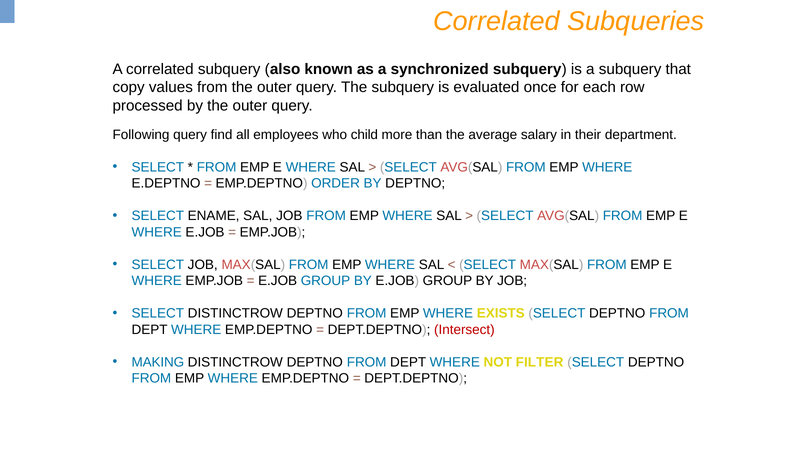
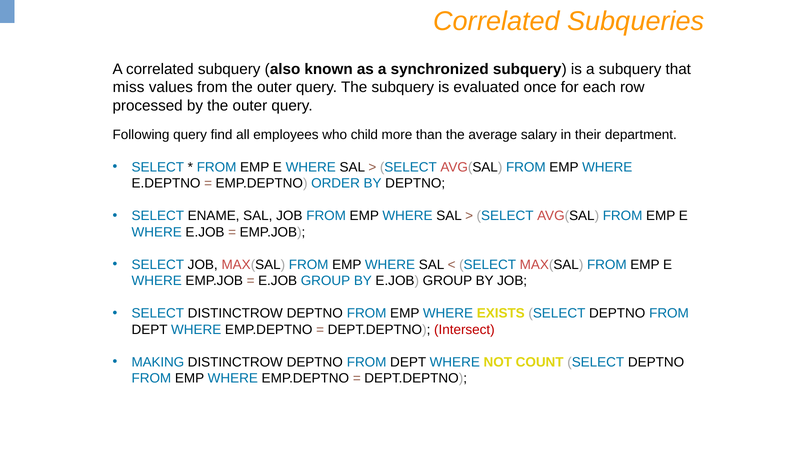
copy: copy -> miss
FILTER: FILTER -> COUNT
